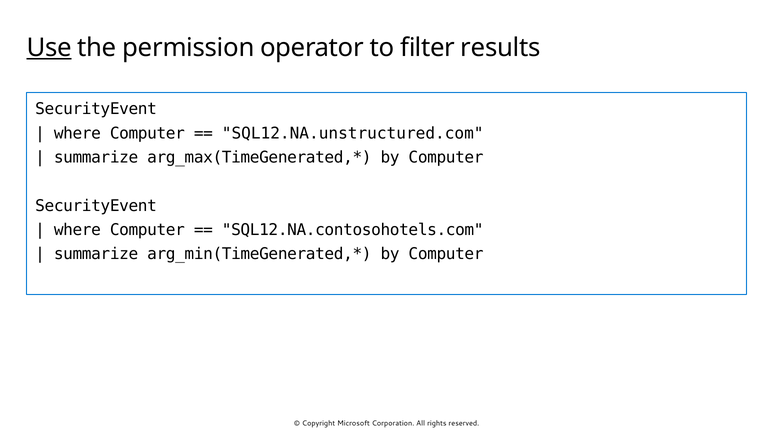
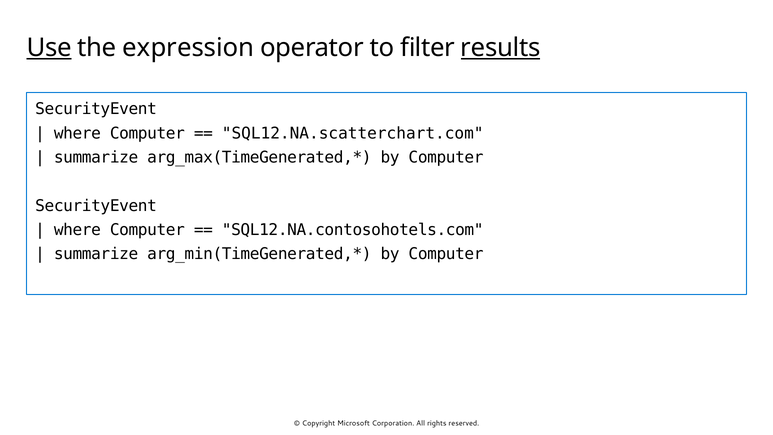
permission: permission -> expression
results underline: none -> present
SQL12.NA.unstructured.com: SQL12.NA.unstructured.com -> SQL12.NA.scatterchart.com
